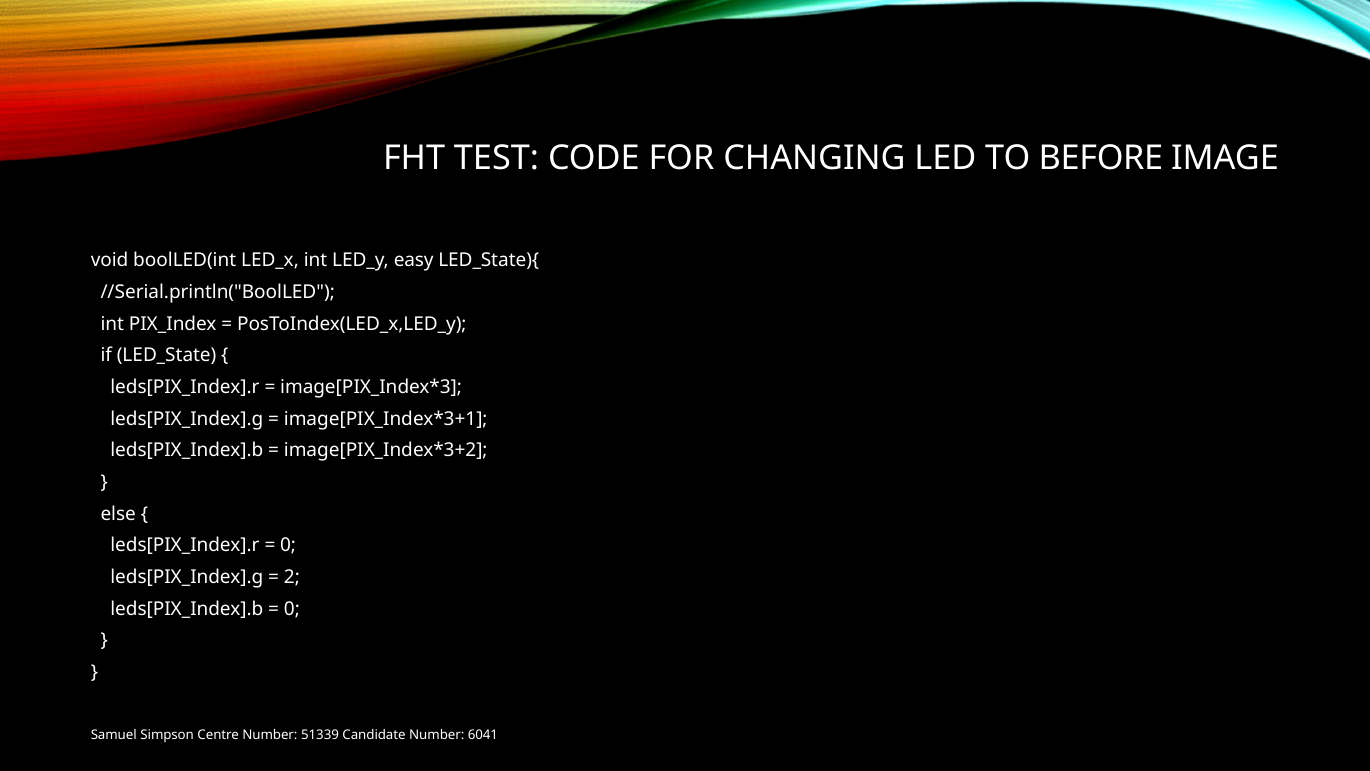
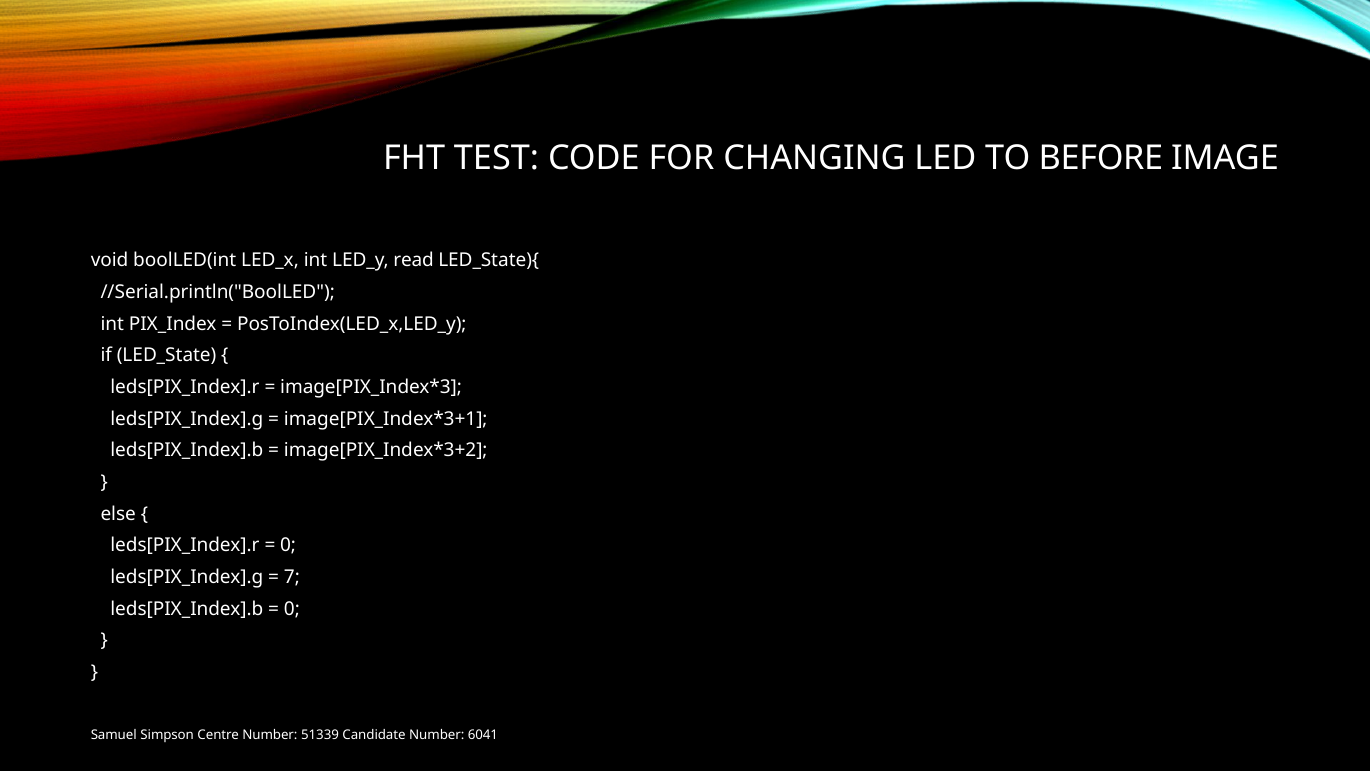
easy: easy -> read
2: 2 -> 7
